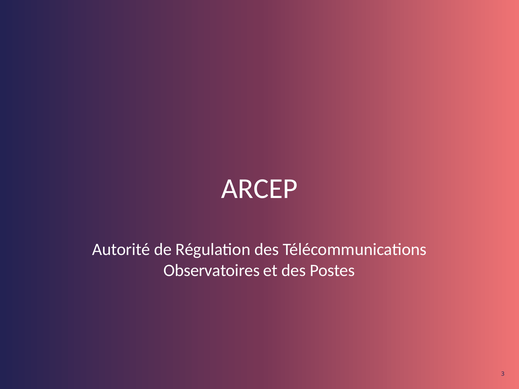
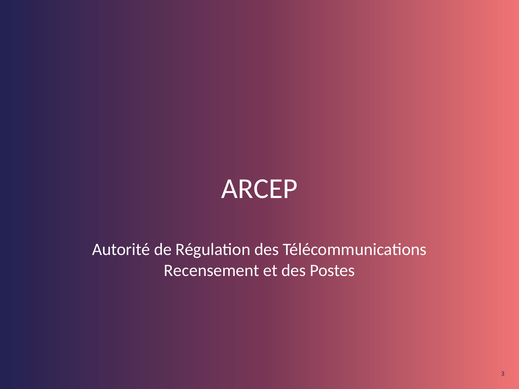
Observatoires: Observatoires -> Recensement
